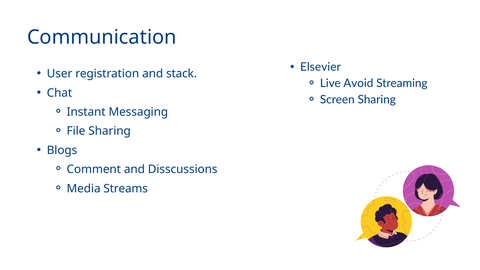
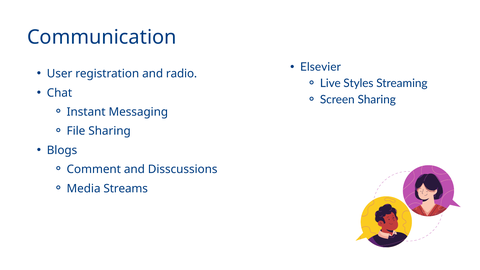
stack: stack -> radio
Avoid: Avoid -> Styles
